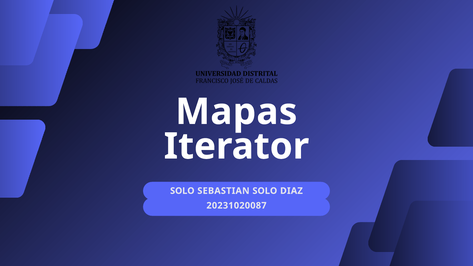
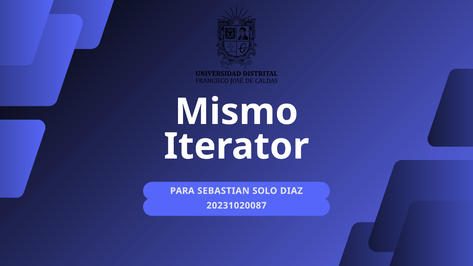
Mapas: Mapas -> Mismo
SOLO at (182, 191): SOLO -> PARA
